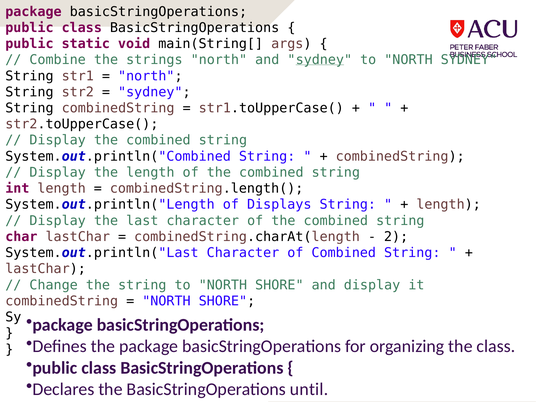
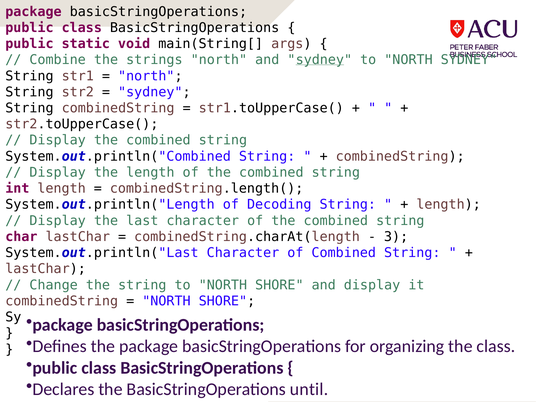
Displays: Displays -> Decoding
2: 2 -> 3
